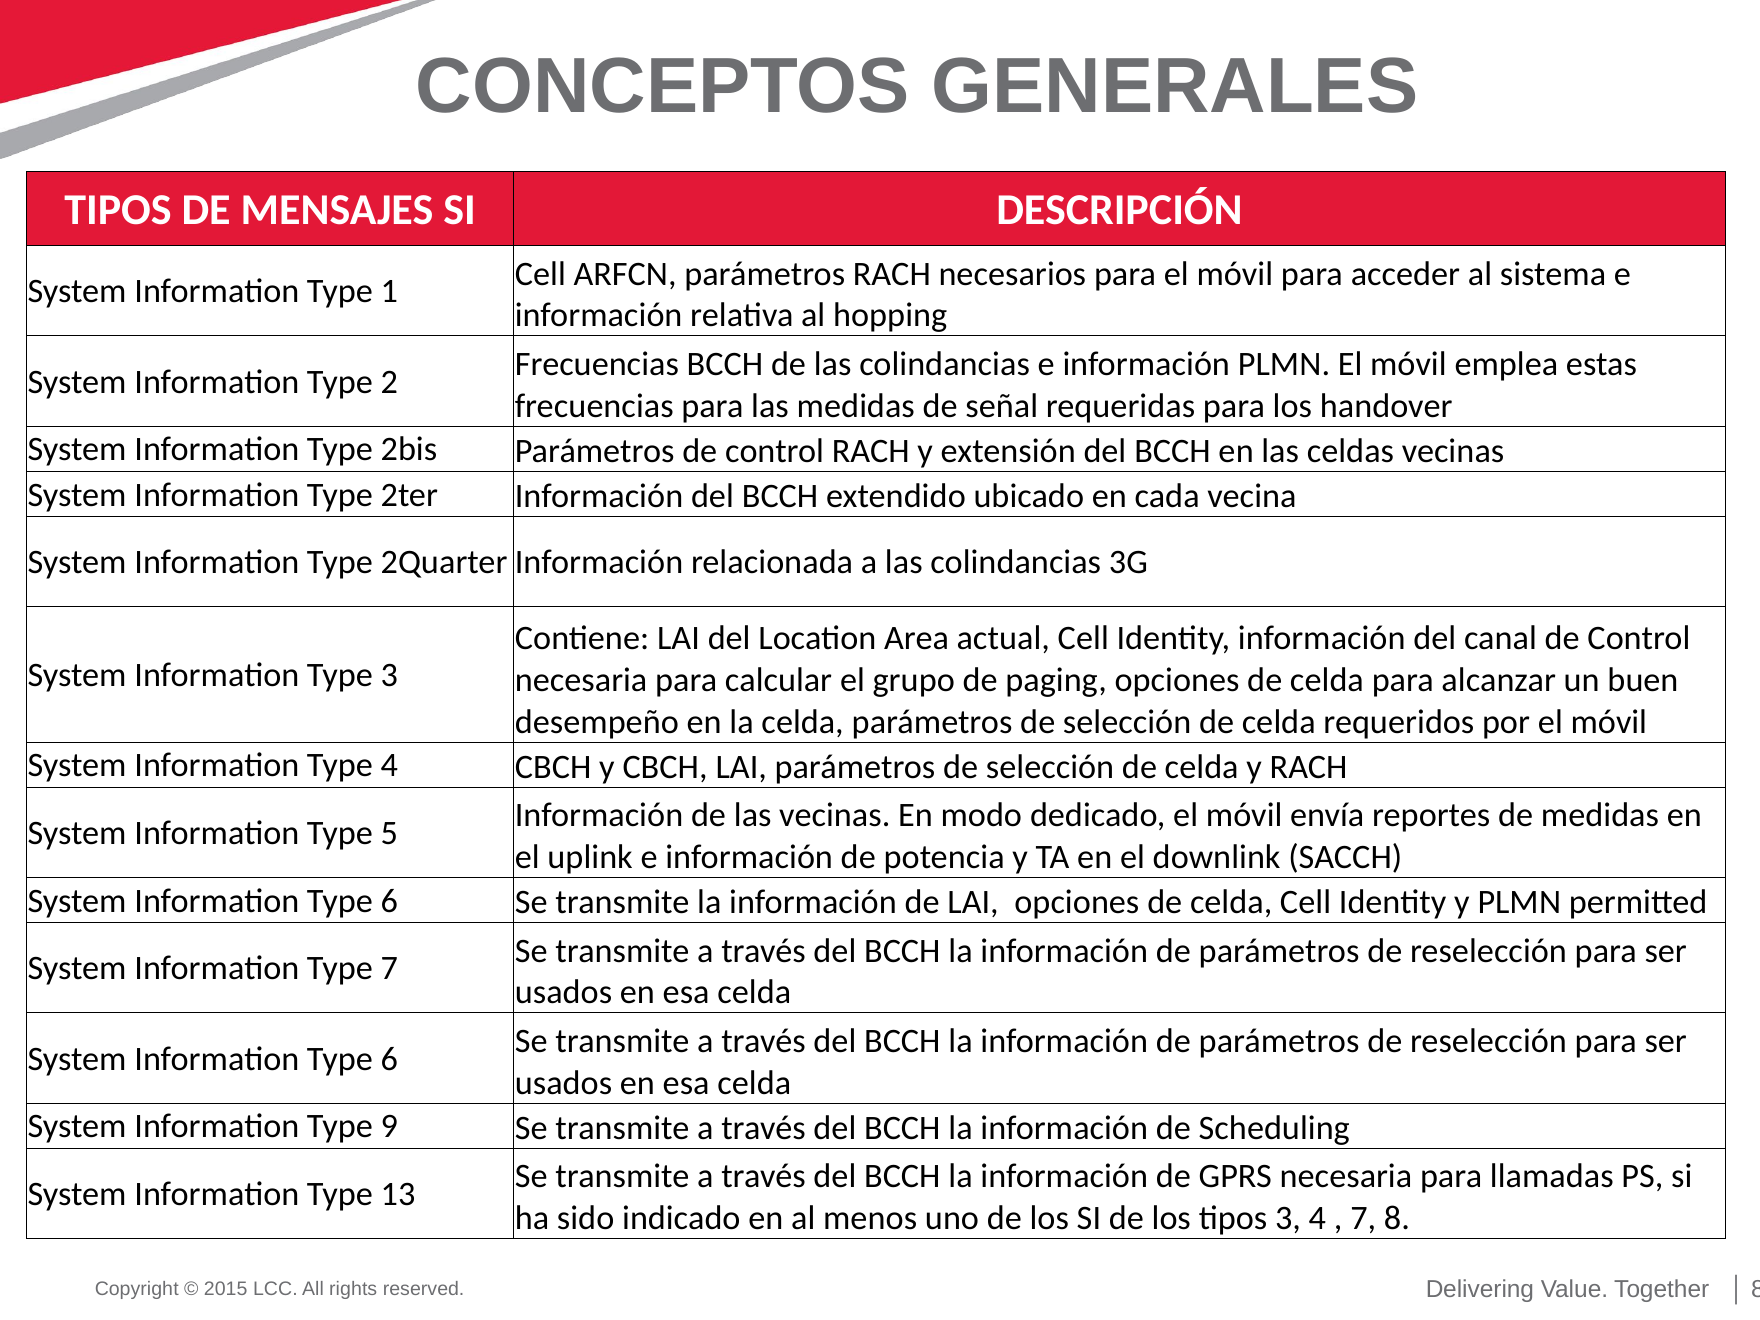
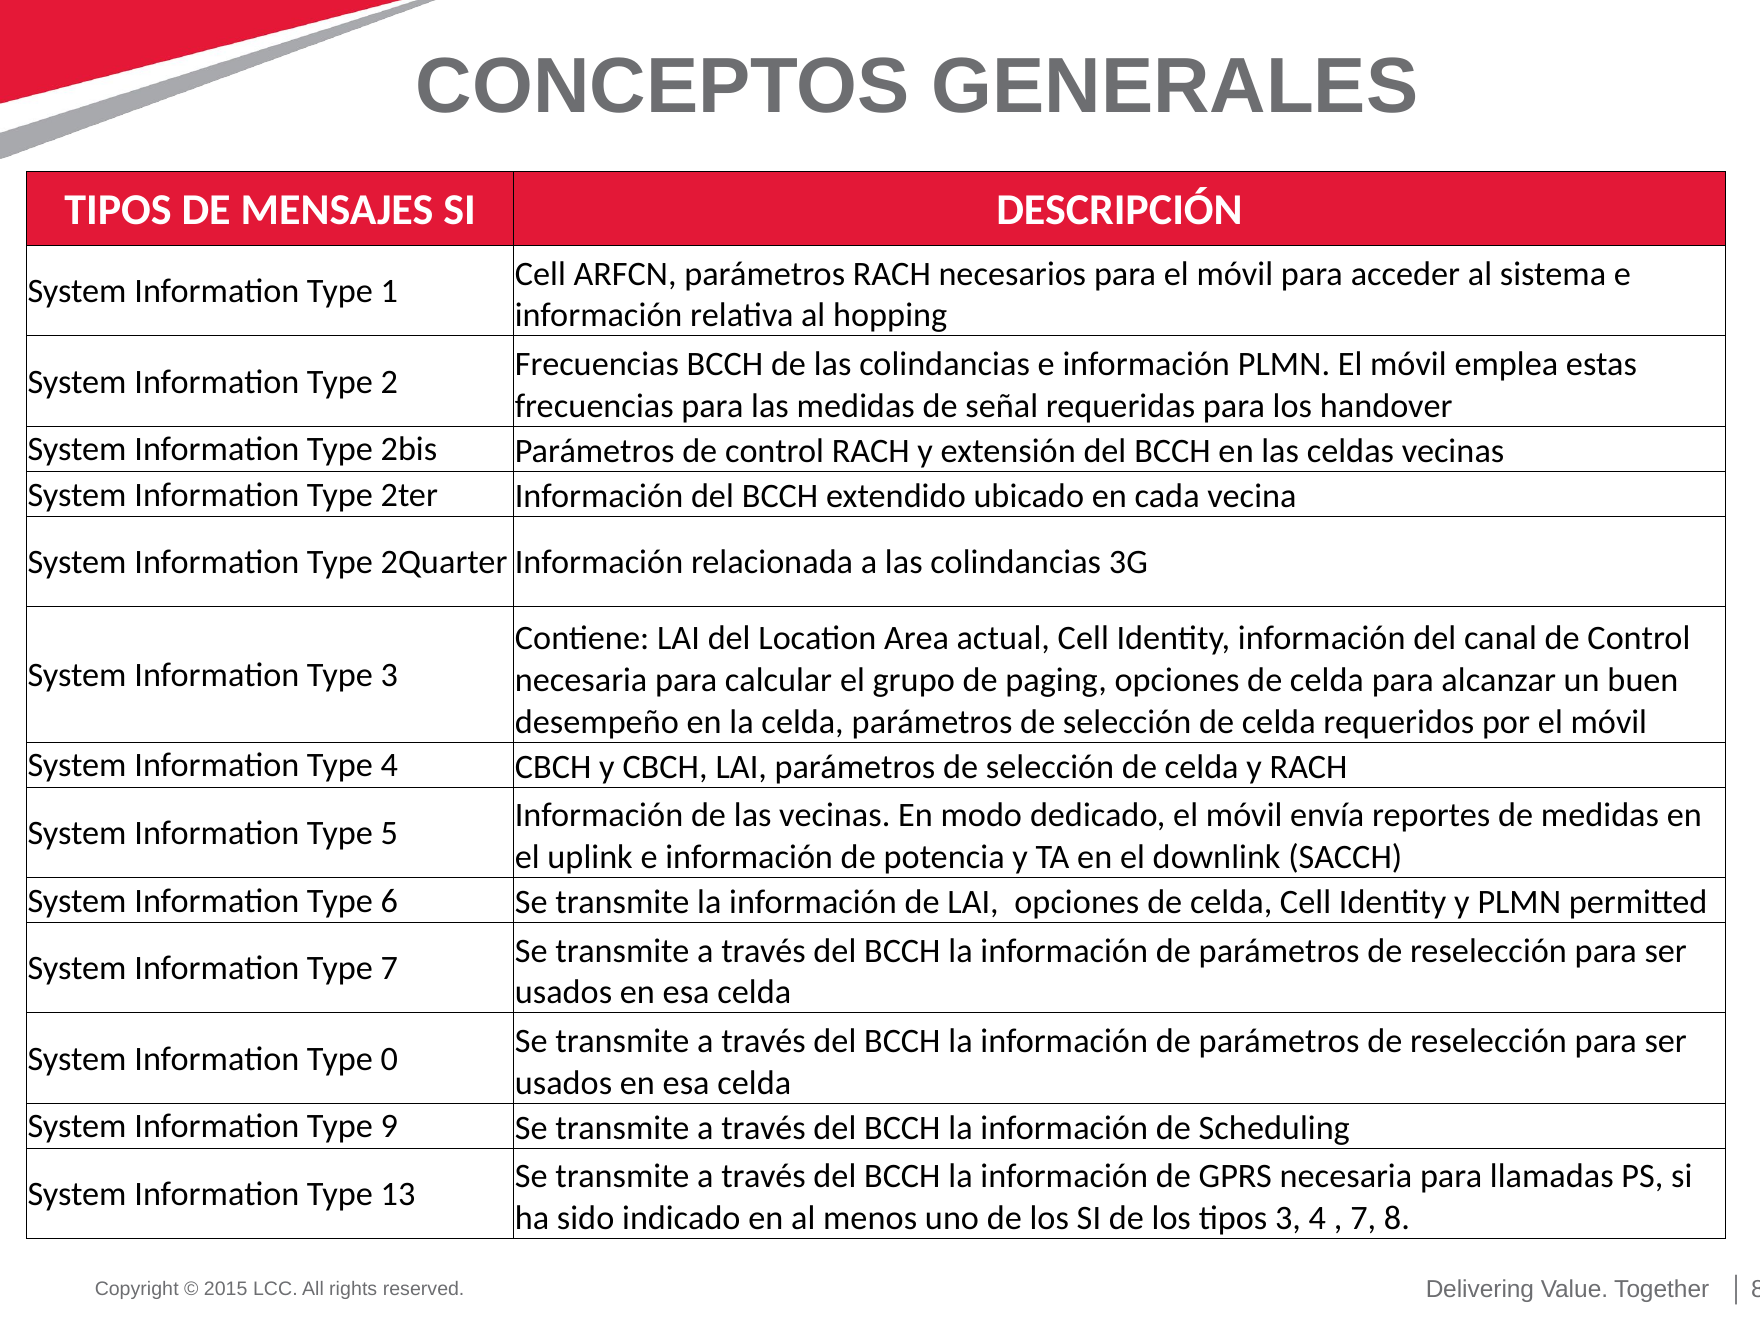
6 at (389, 1059): 6 -> 0
